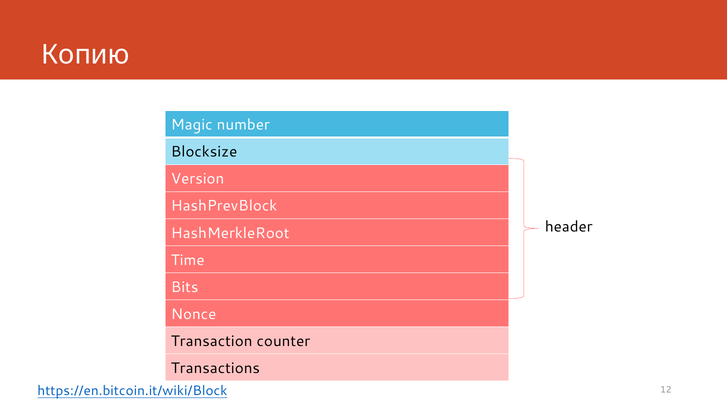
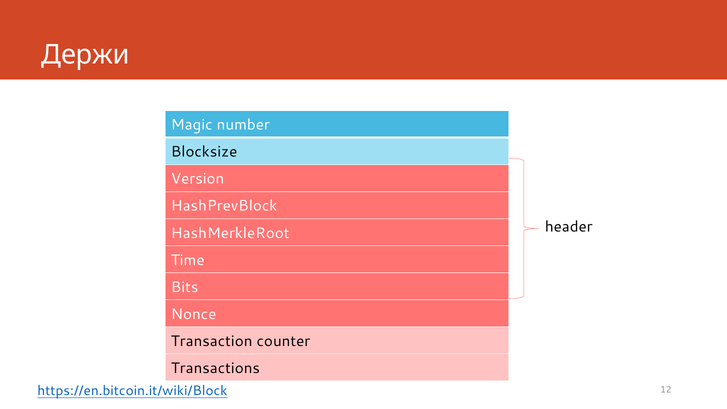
Копию: Копию -> Держи
